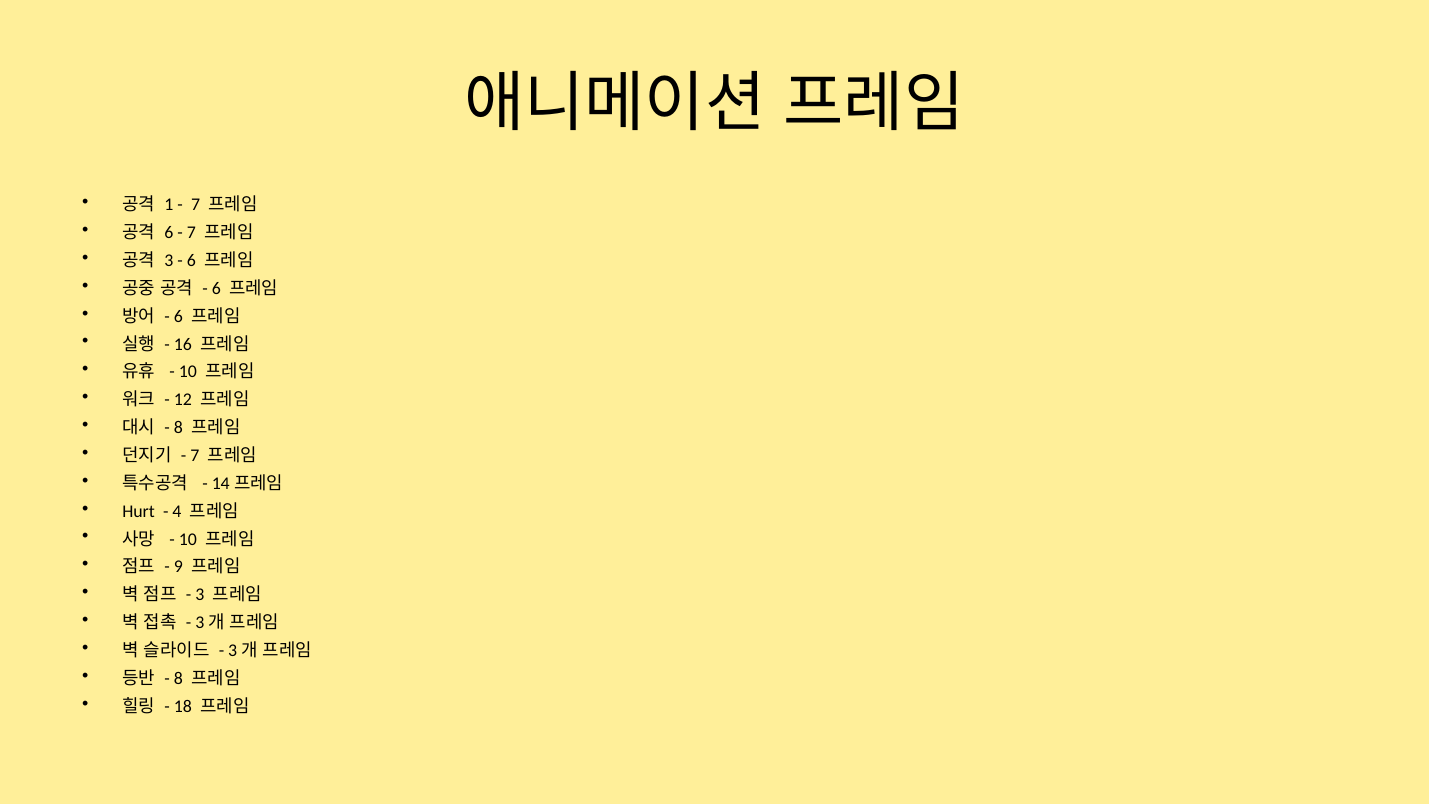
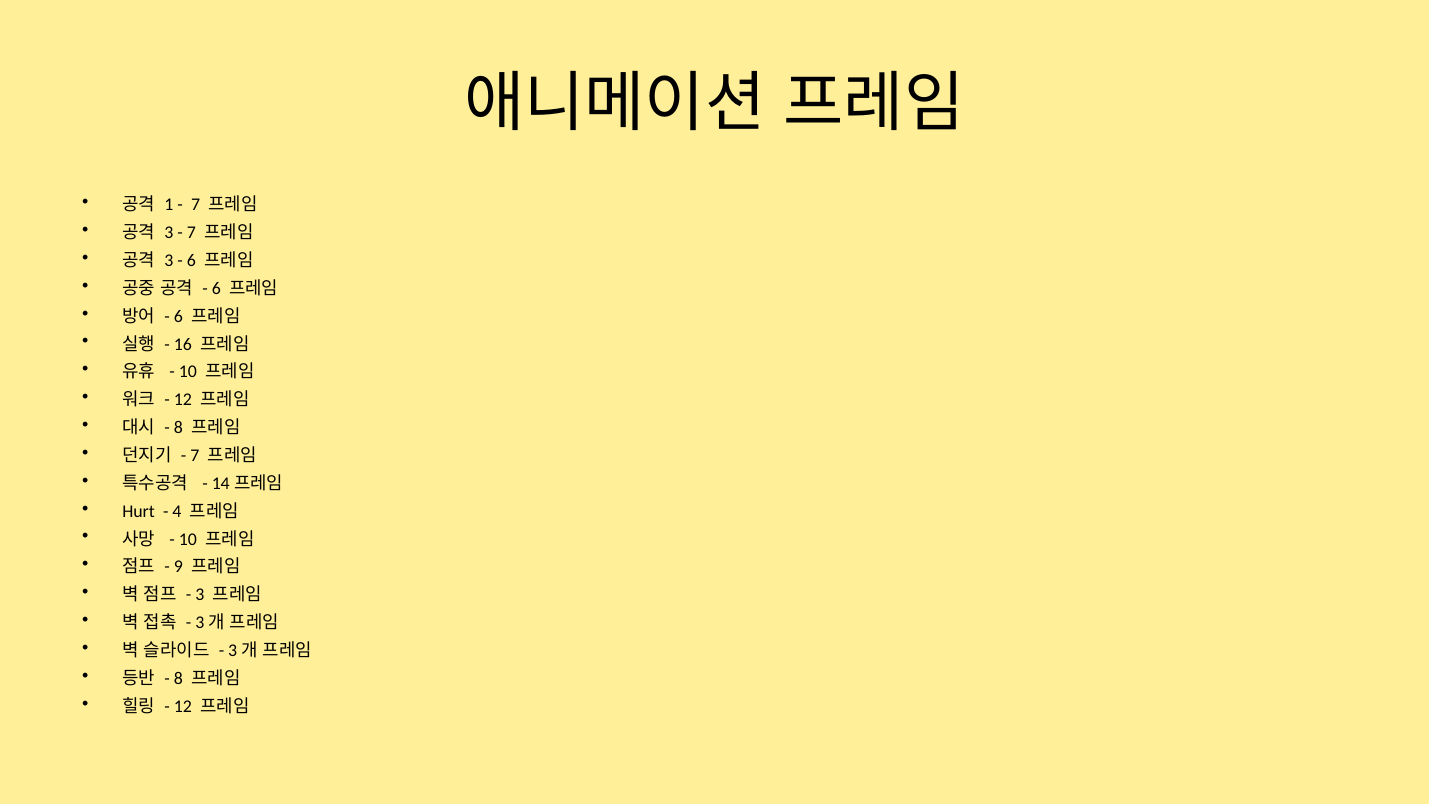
6 at (169, 233): 6 -> 3
18 at (183, 706): 18 -> 12
